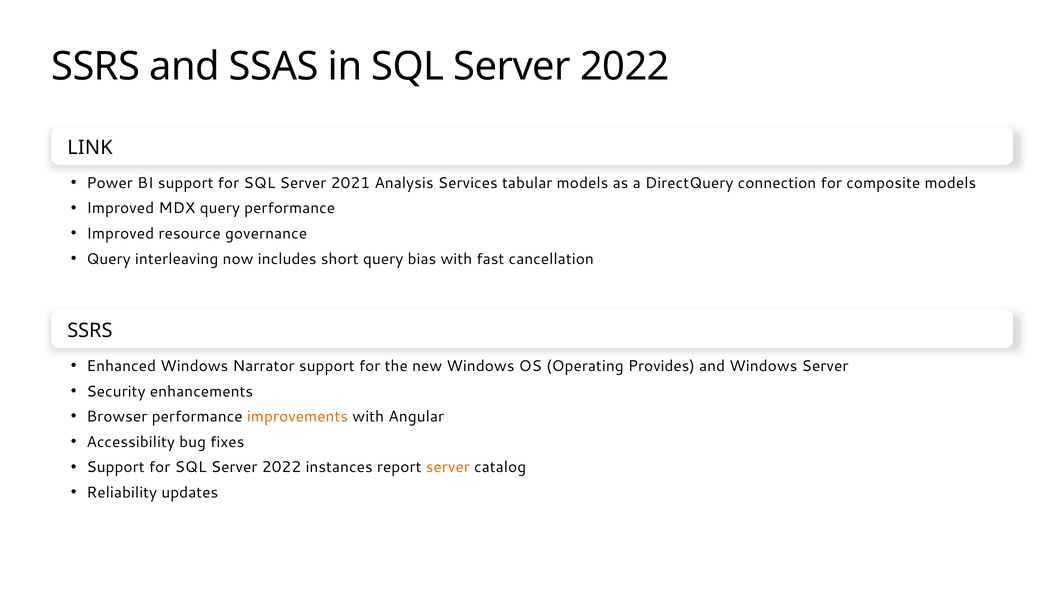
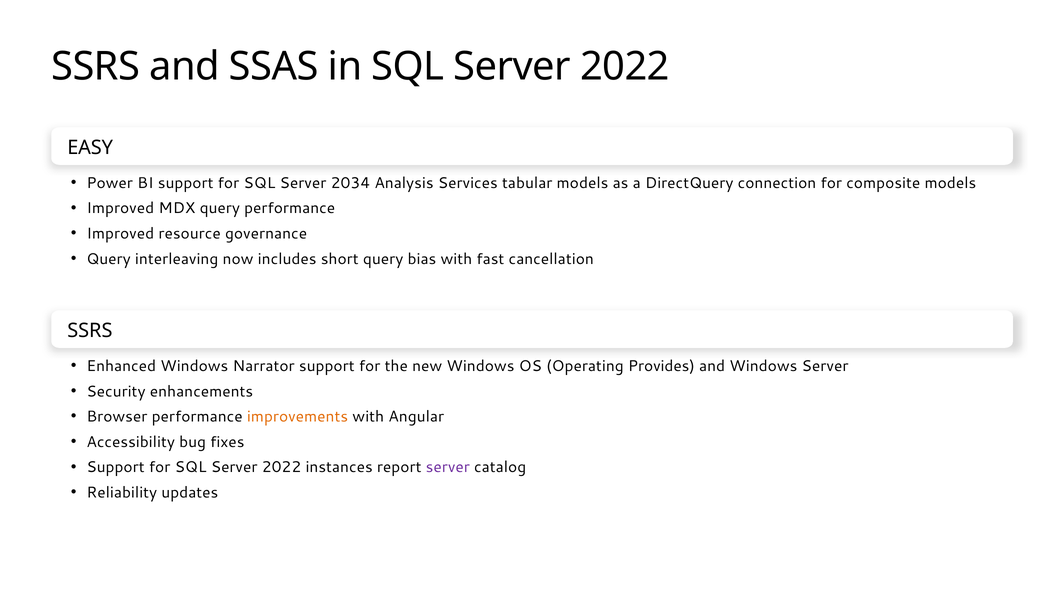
LINK: LINK -> EASY
2021: 2021 -> 2034
server at (448, 467) colour: orange -> purple
